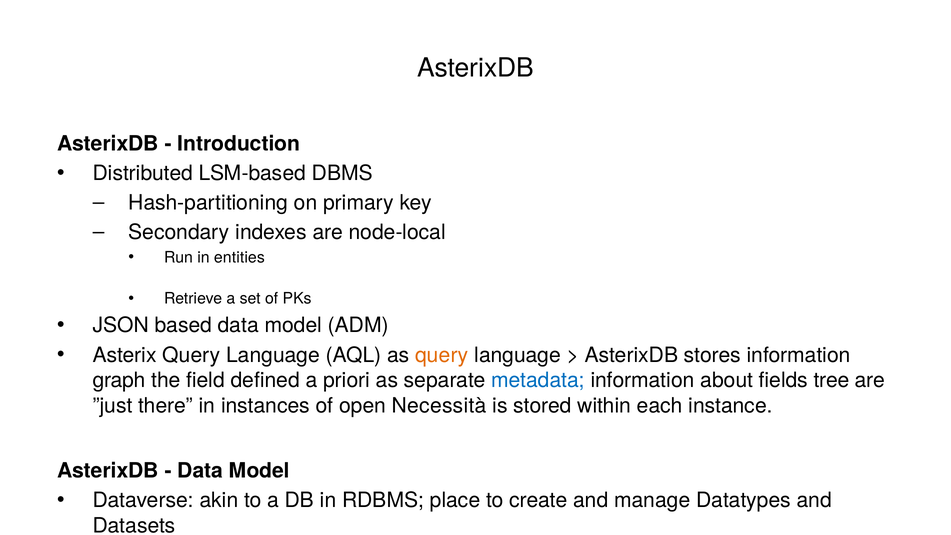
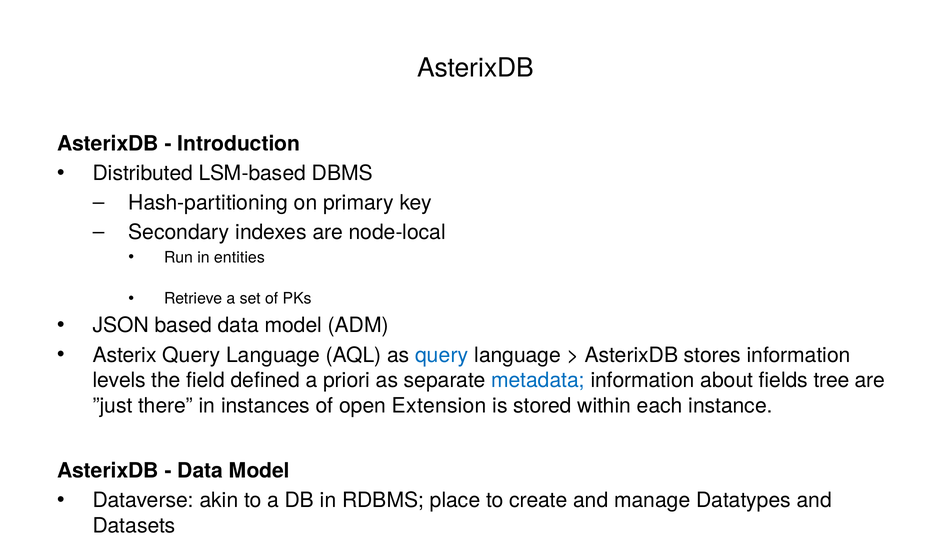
query at (442, 355) colour: orange -> blue
graph: graph -> levels
Necessità: Necessità -> Extension
